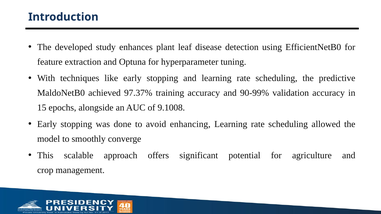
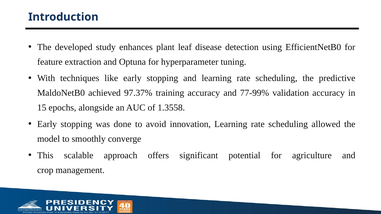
90-99%: 90-99% -> 77-99%
9.1008: 9.1008 -> 1.3558
enhancing: enhancing -> innovation
